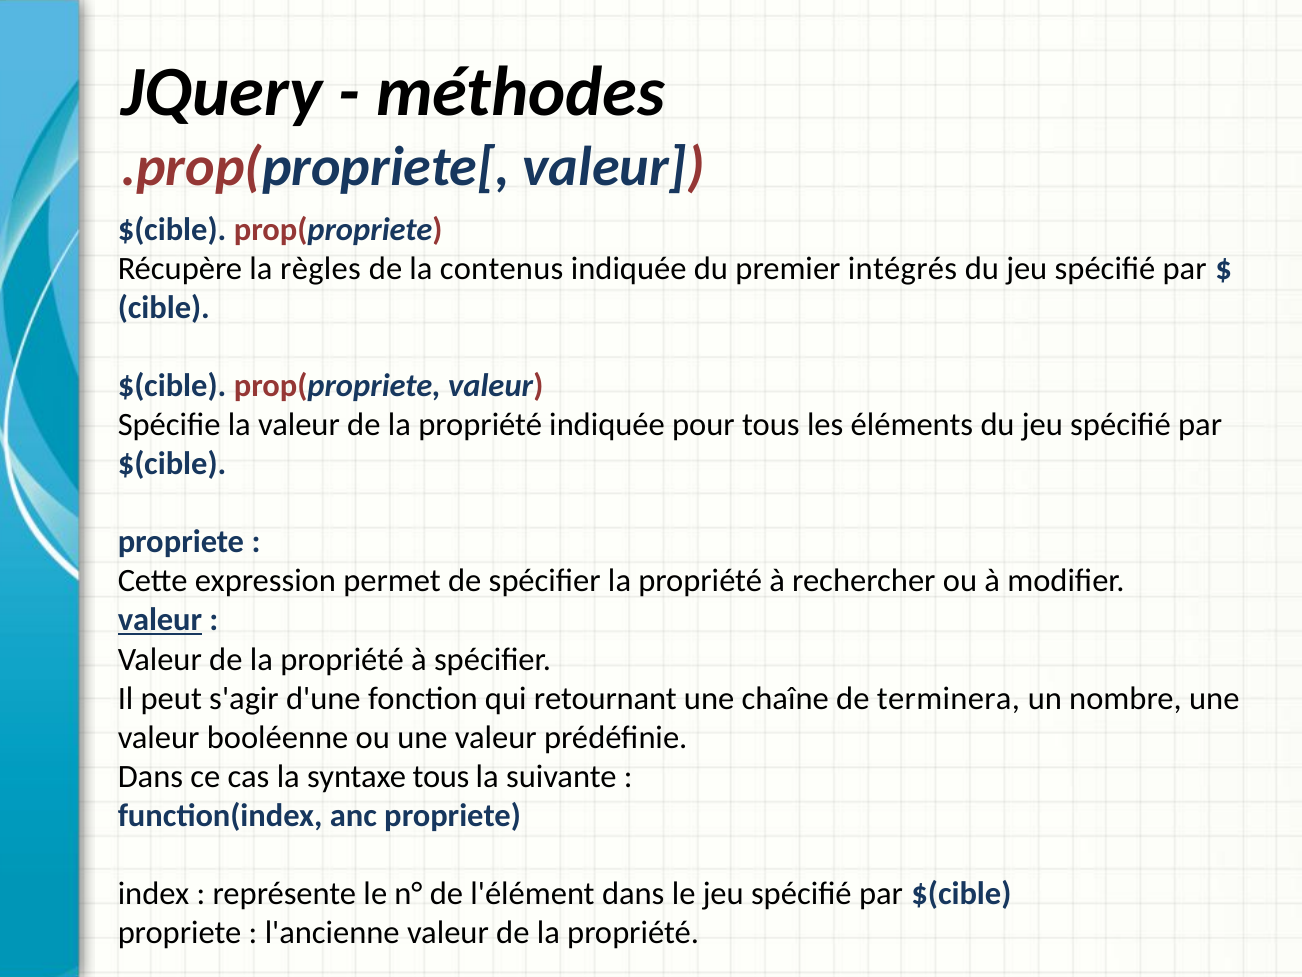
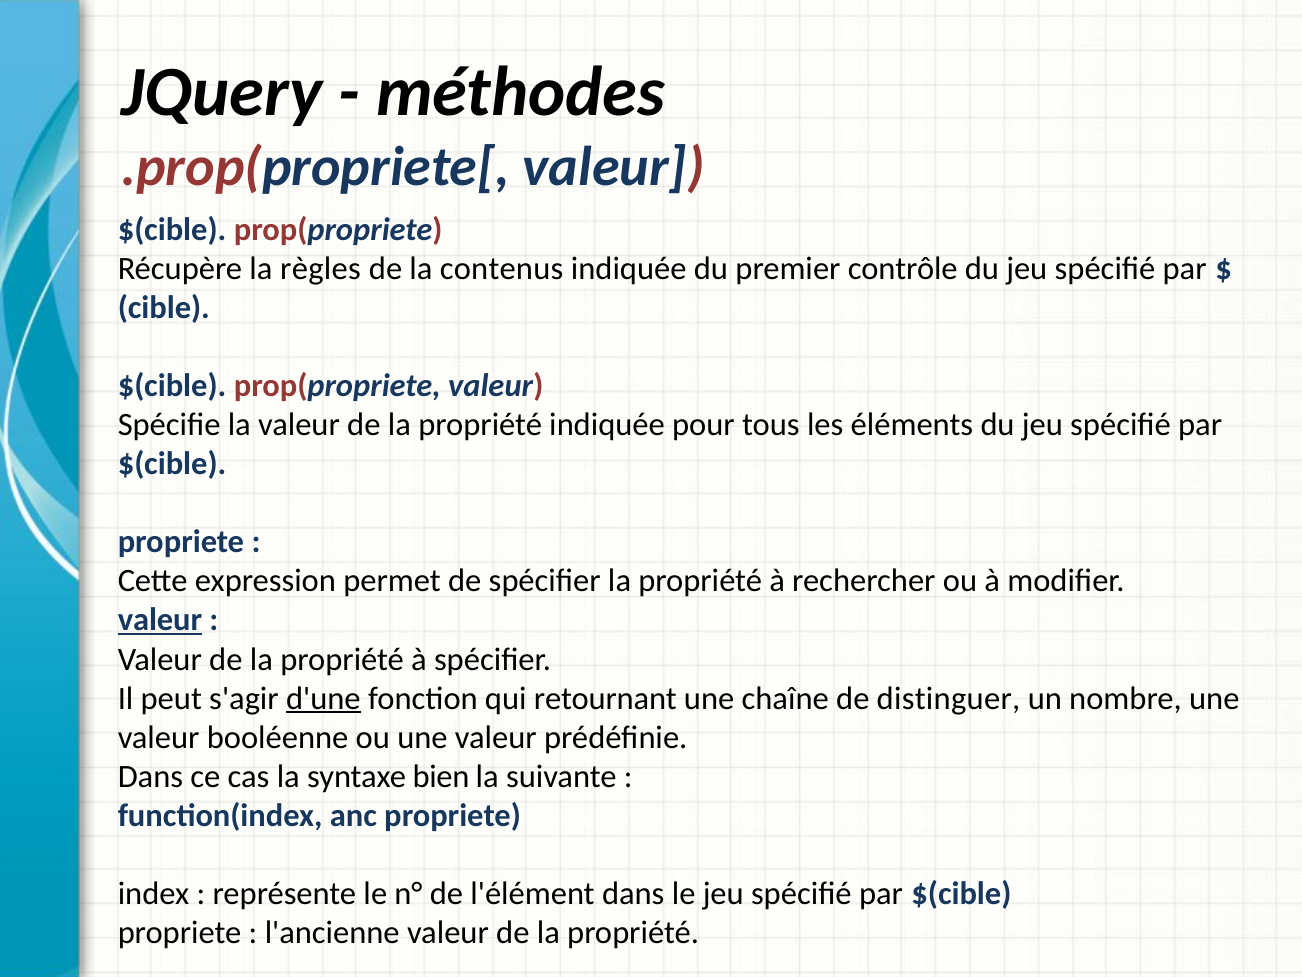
intégrés: intégrés -> contrôle
d'une underline: none -> present
terminera: terminera -> distinguer
syntaxe tous: tous -> bien
